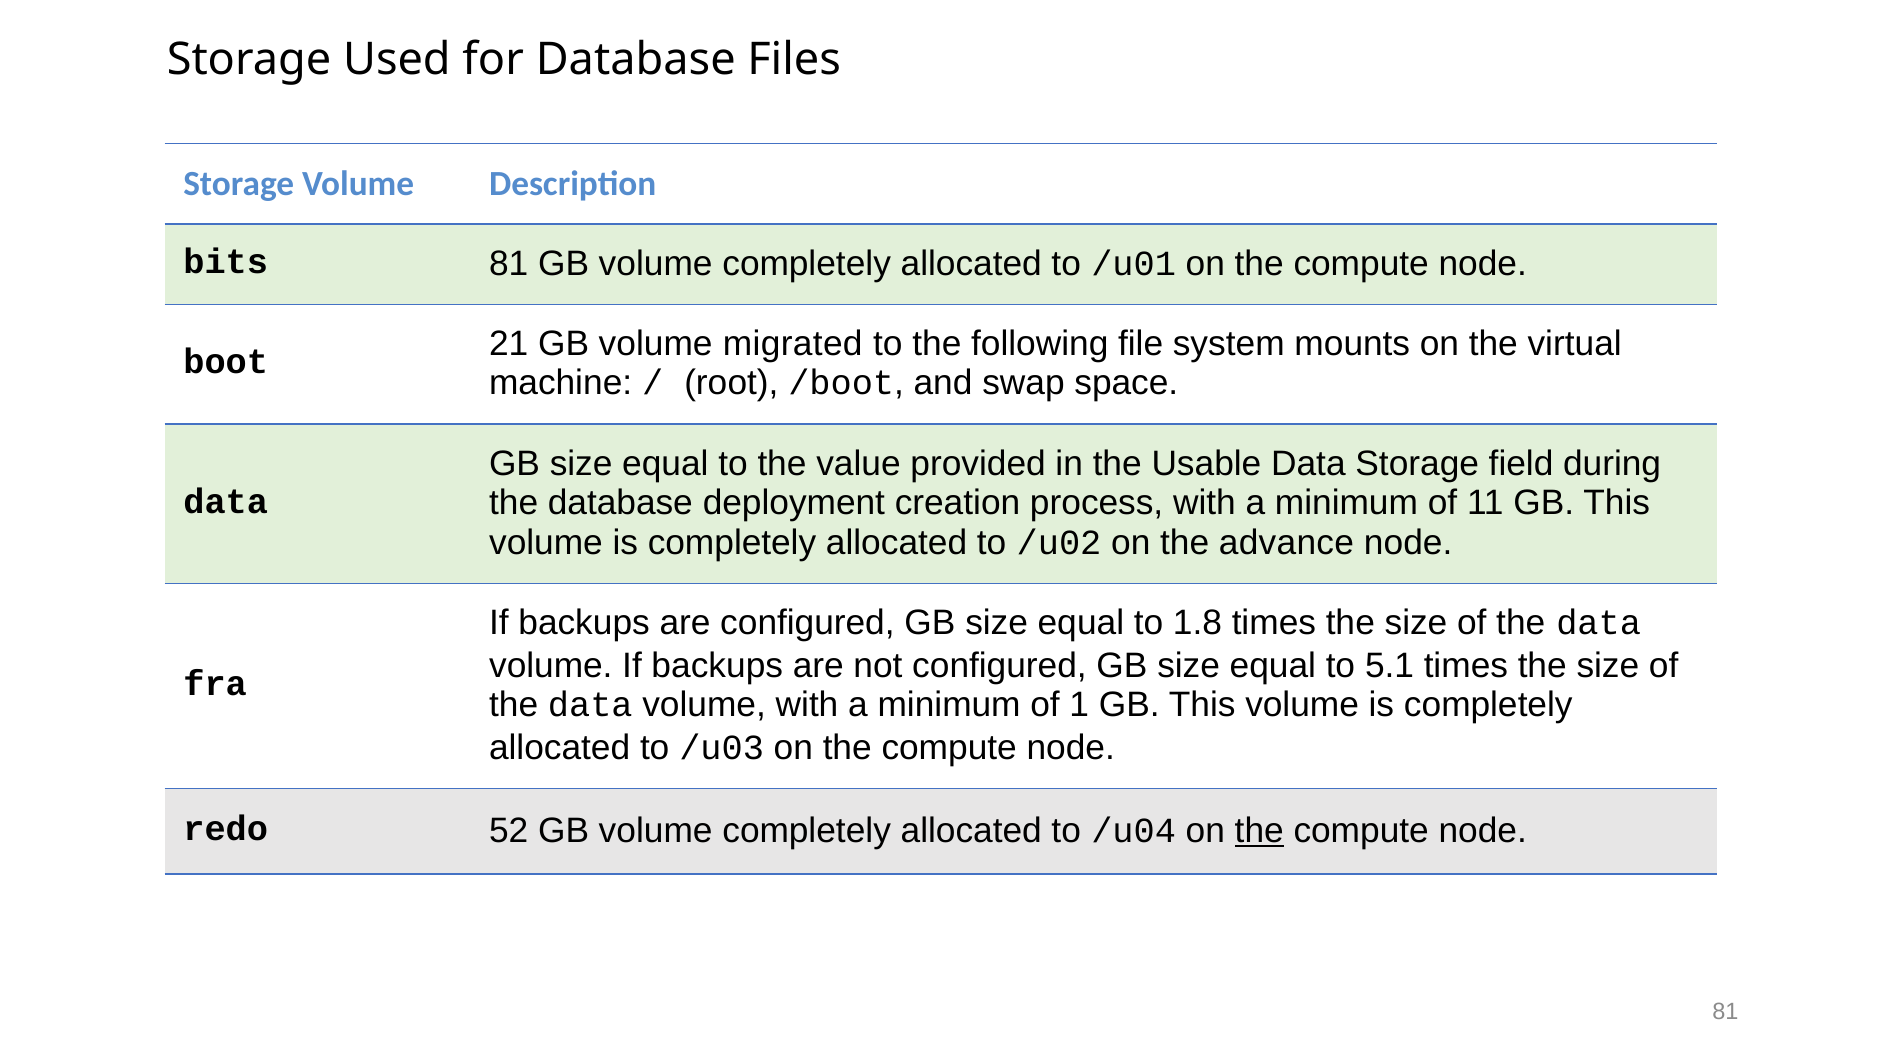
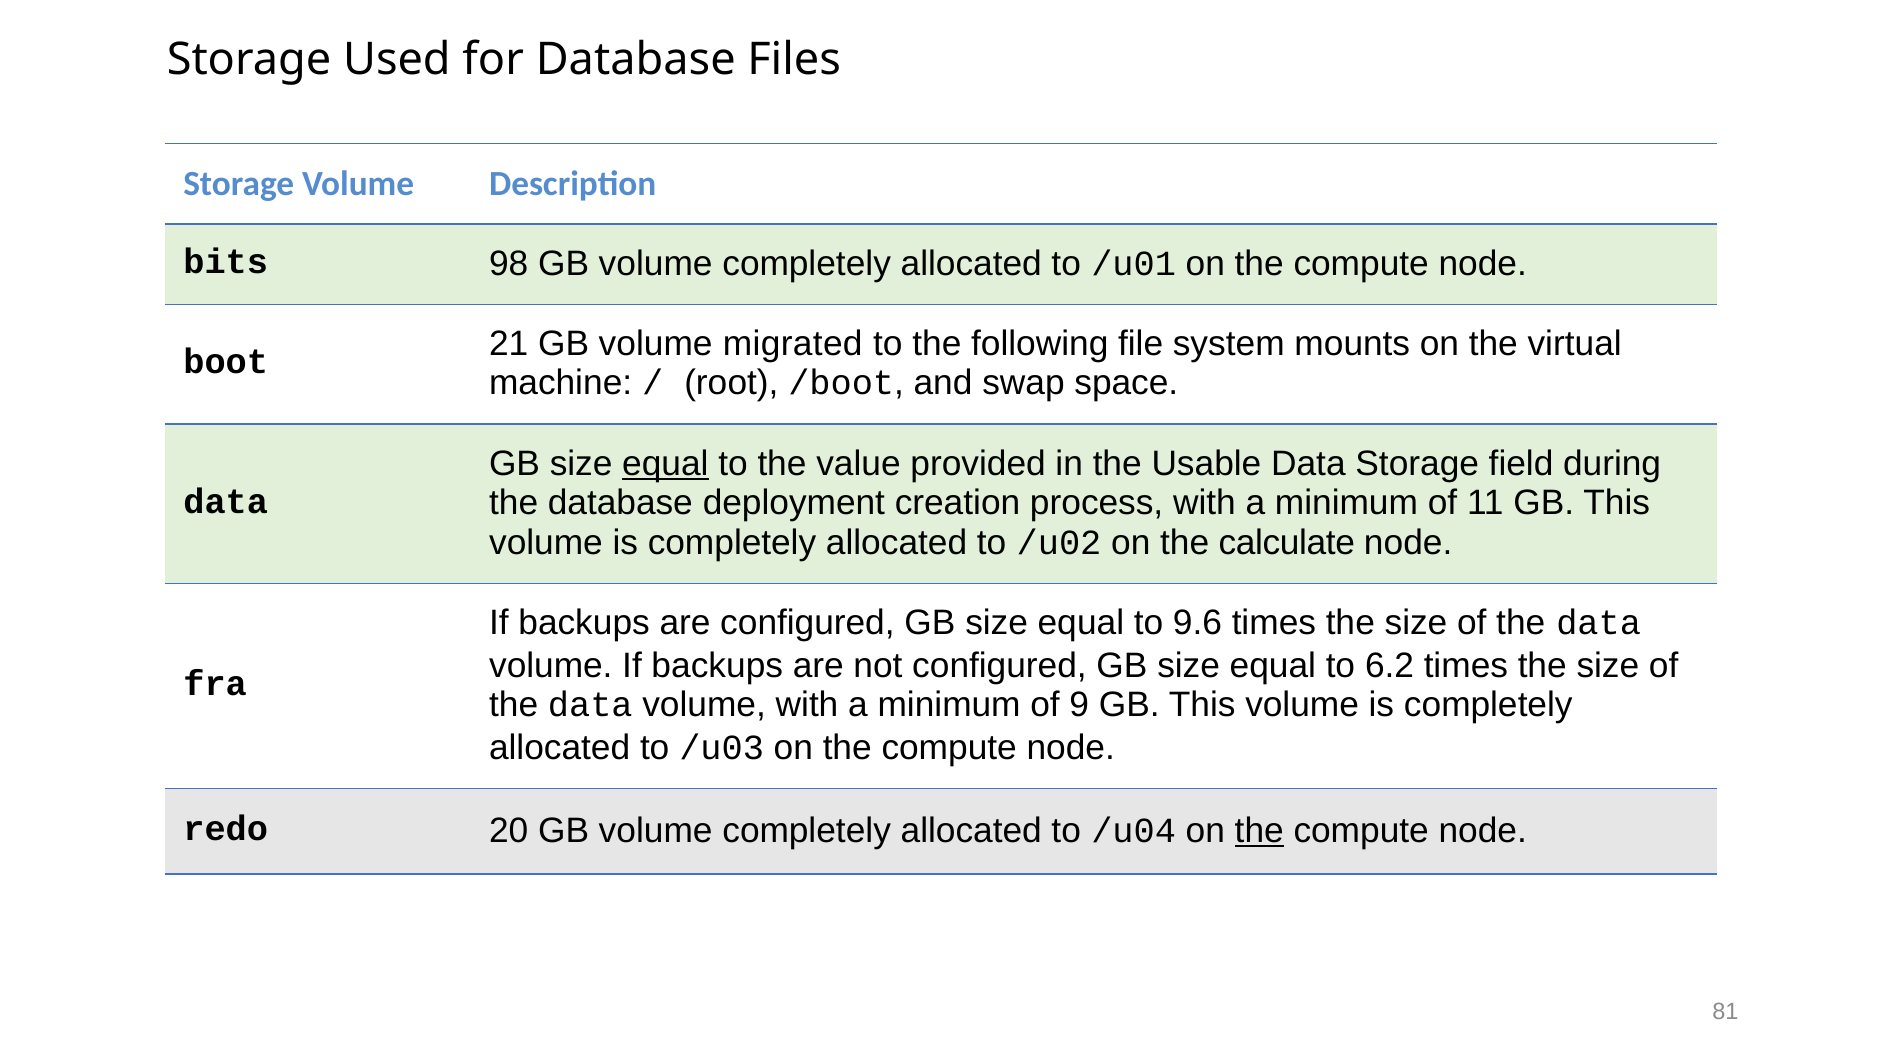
bits 81: 81 -> 98
equal at (665, 463) underline: none -> present
advance: advance -> calculate
1.8: 1.8 -> 9.6
5.1: 5.1 -> 6.2
1: 1 -> 9
52: 52 -> 20
